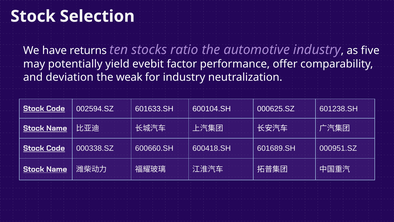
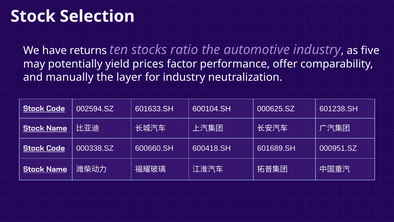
evebit: evebit -> prices
deviation: deviation -> manually
weak: weak -> layer
